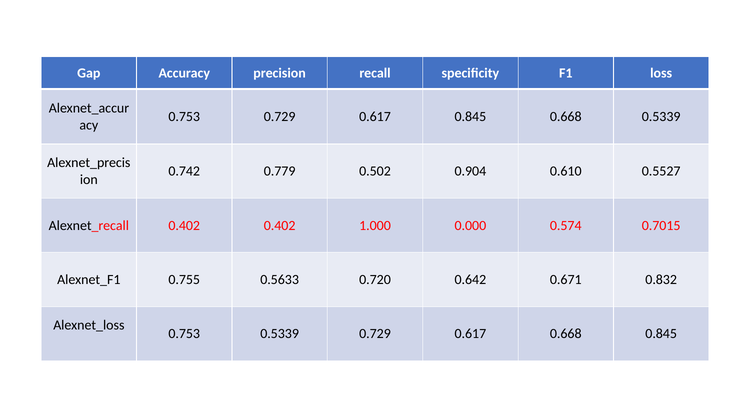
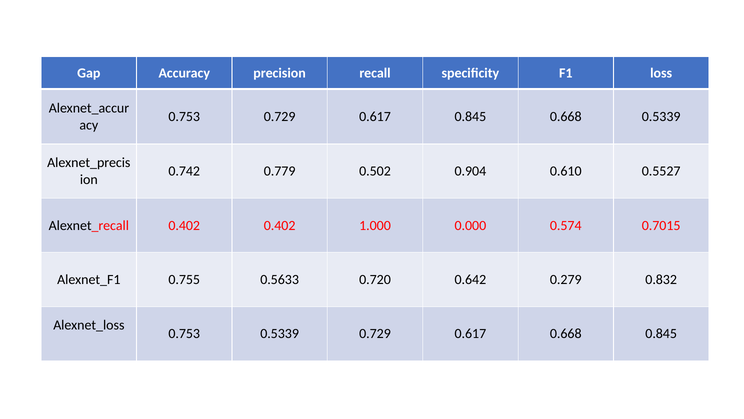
0.671: 0.671 -> 0.279
